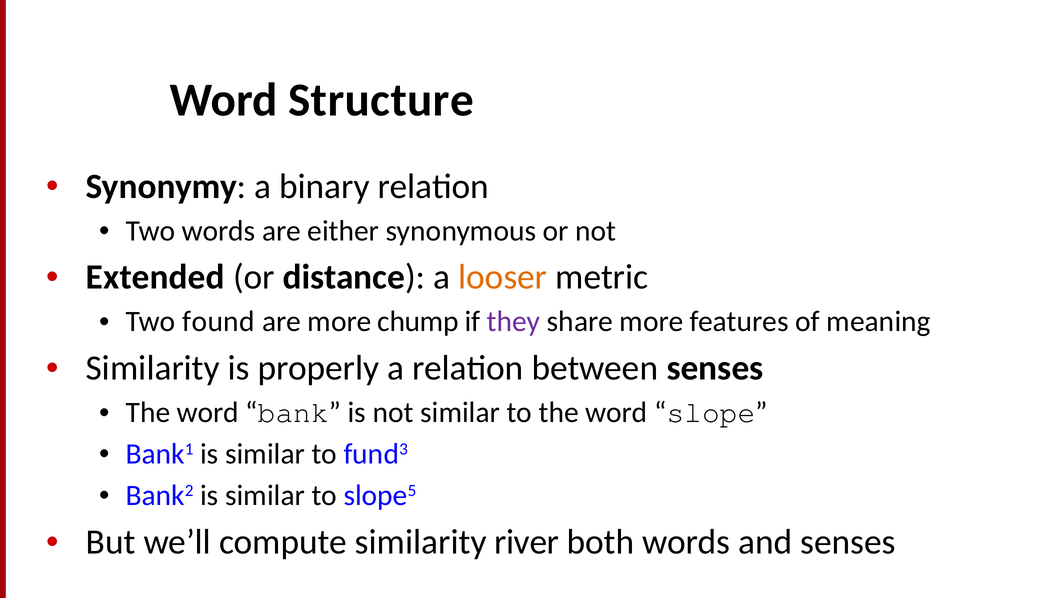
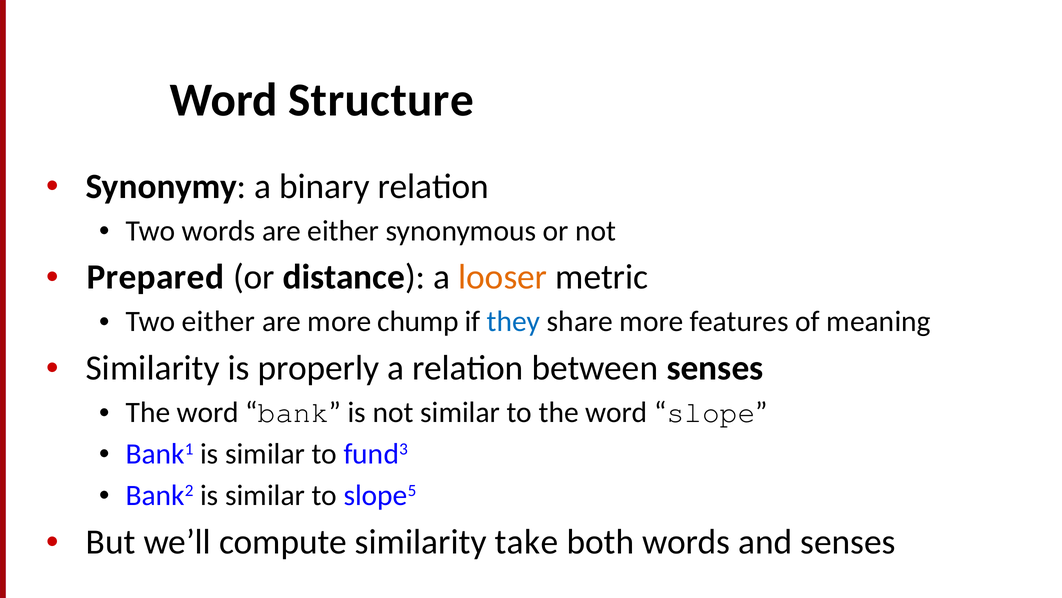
Extended: Extended -> Prepared
Two found: found -> either
they colour: purple -> blue
river: river -> take
